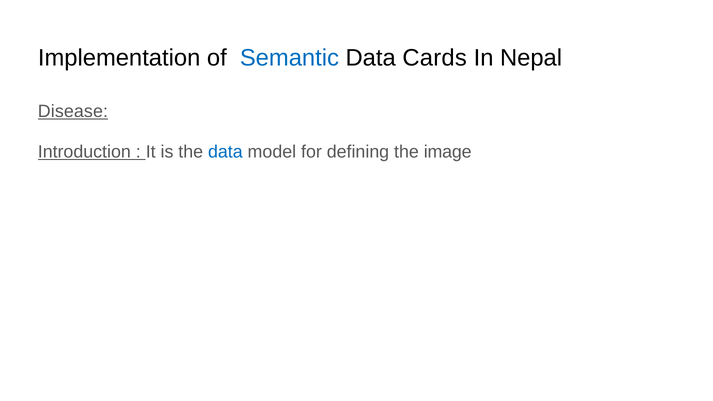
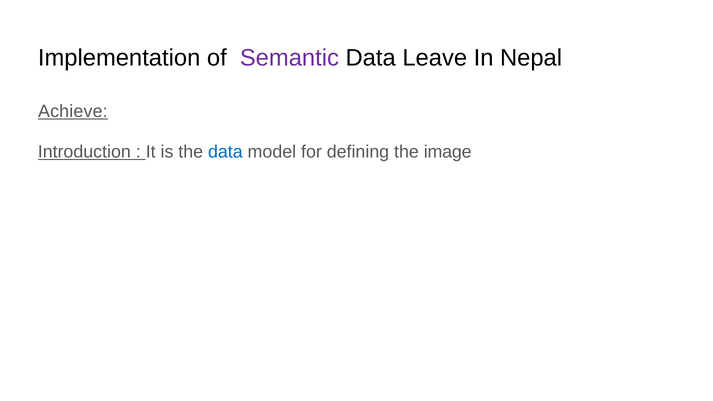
Semantic colour: blue -> purple
Cards: Cards -> Leave
Disease: Disease -> Achieve
